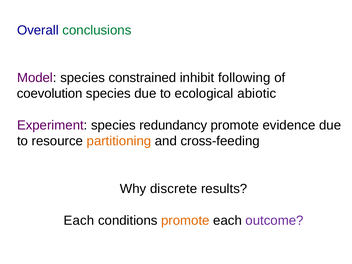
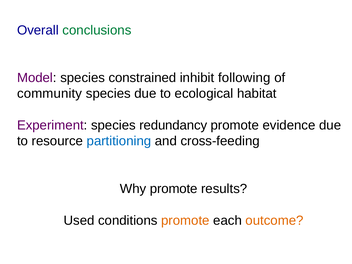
coevolution: coevolution -> community
abiotic: abiotic -> habitat
partitioning colour: orange -> blue
Why discrete: discrete -> promote
Each at (79, 220): Each -> Used
outcome colour: purple -> orange
